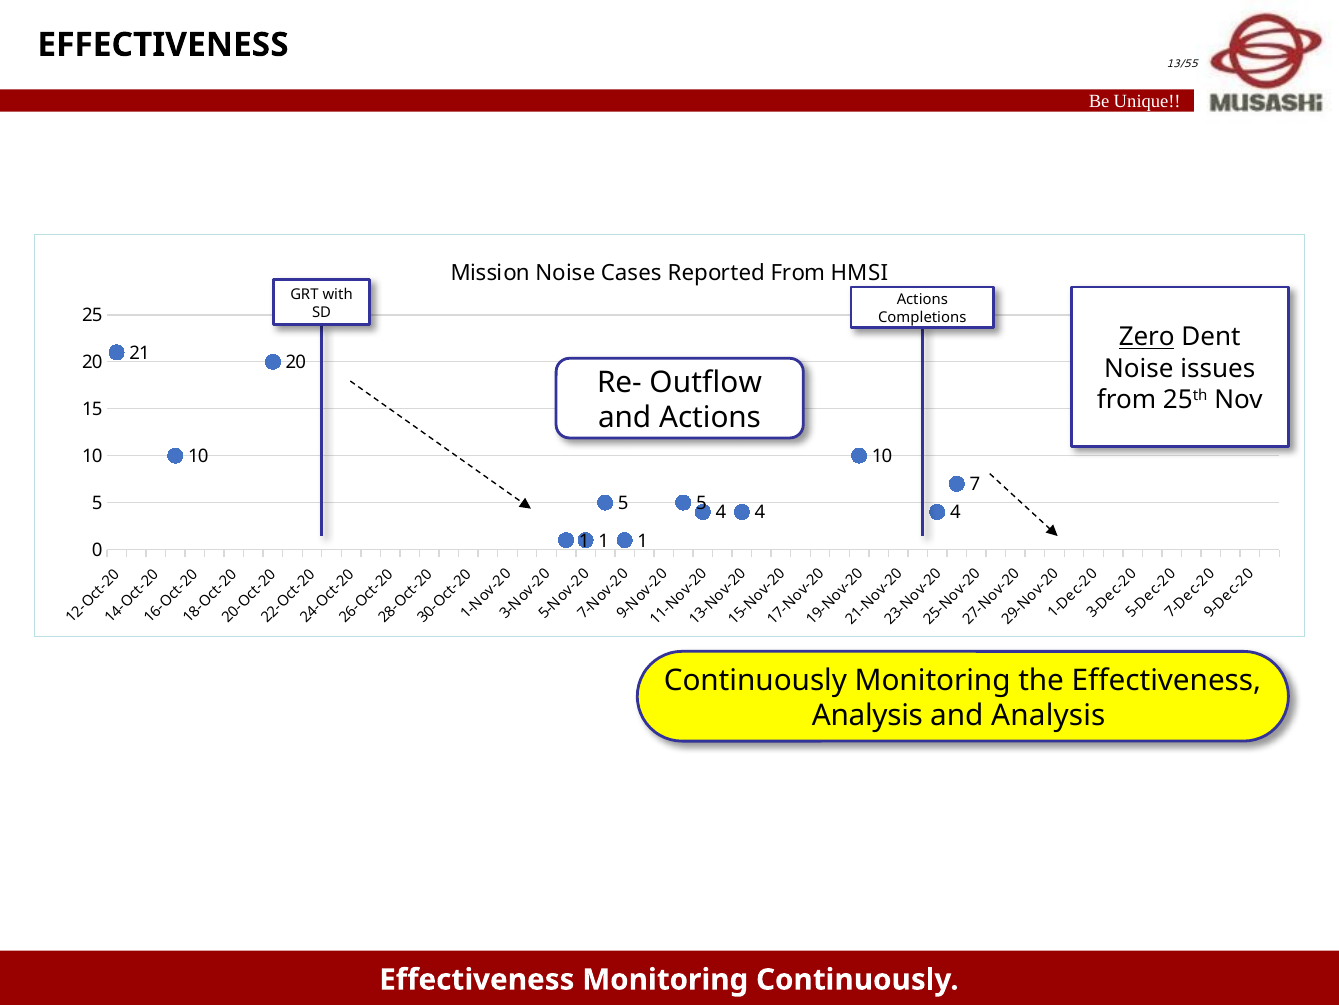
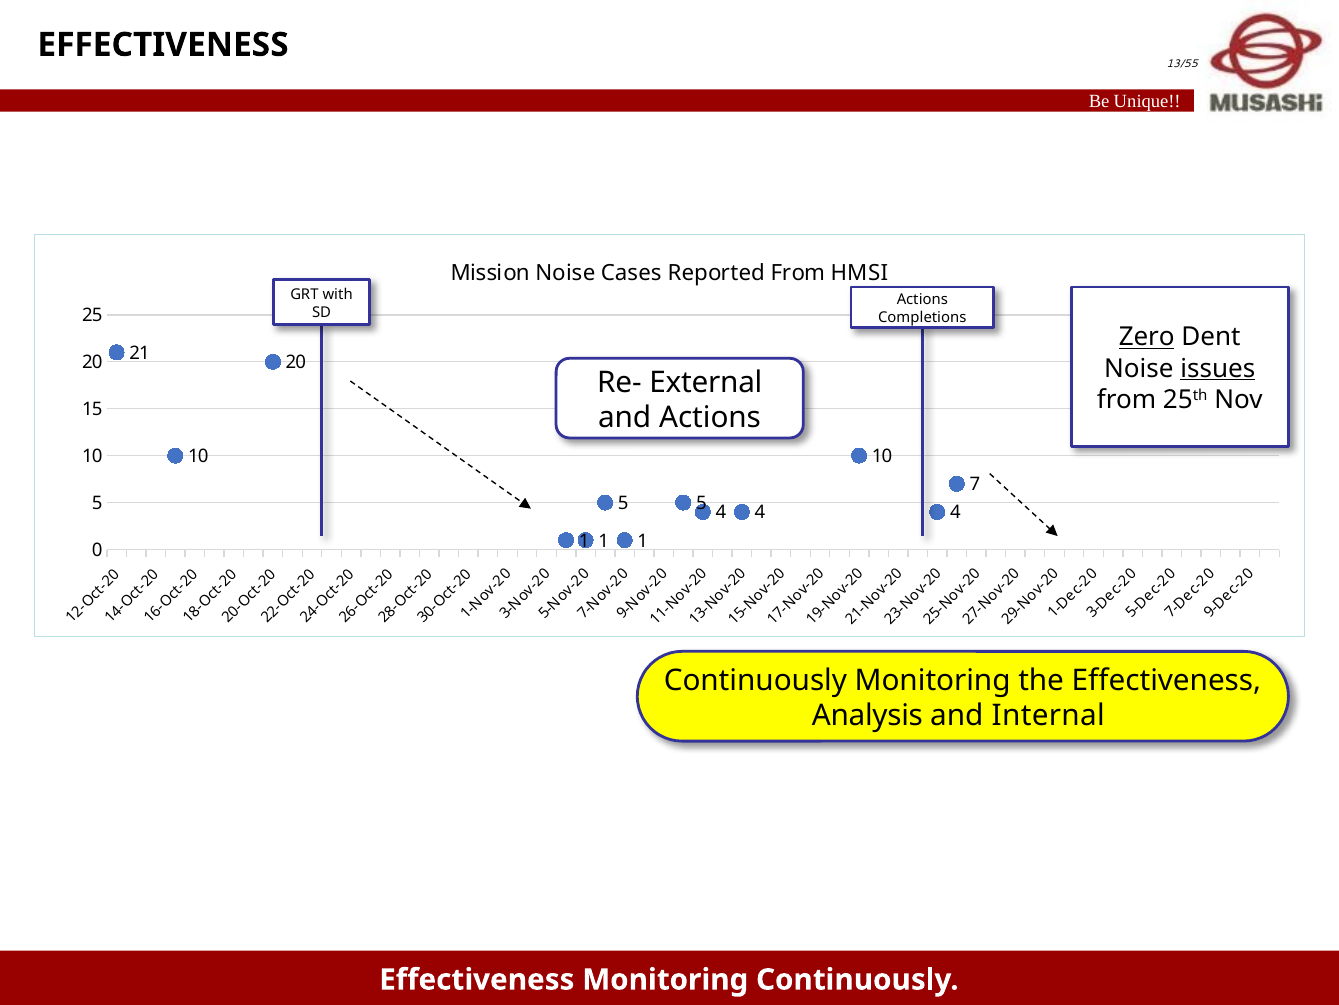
issues underline: none -> present
Outflow: Outflow -> External
and Analysis: Analysis -> Internal
